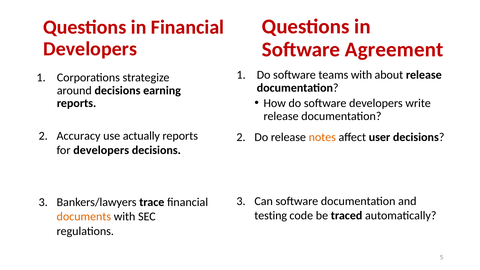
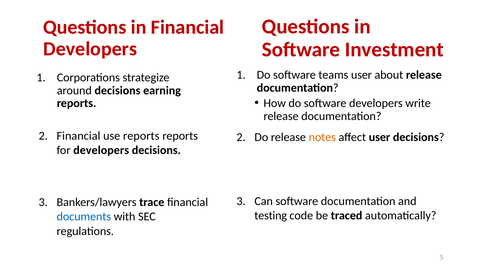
Agreement: Agreement -> Investment
teams with: with -> user
Accuracy at (79, 136): Accuracy -> Financial
use actually: actually -> reports
documents colour: orange -> blue
